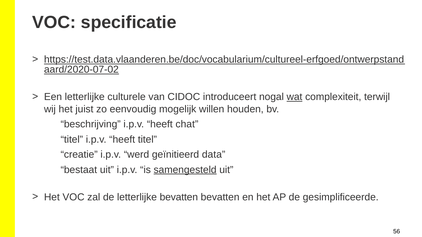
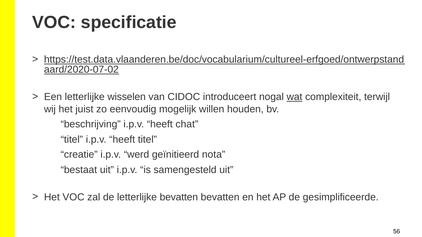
culturele: culturele -> wisselen
data: data -> nota
samengesteld underline: present -> none
